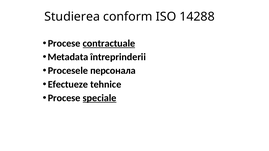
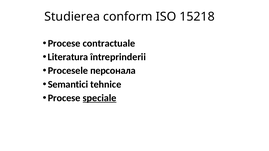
14288: 14288 -> 15218
contractuale underline: present -> none
Metadata: Metadata -> Literatura
Efectueze: Efectueze -> Semantici
